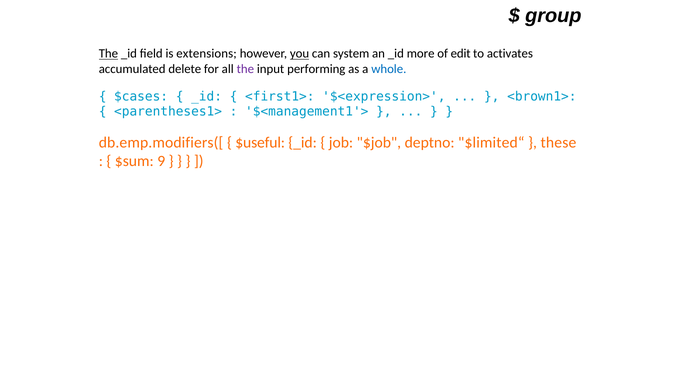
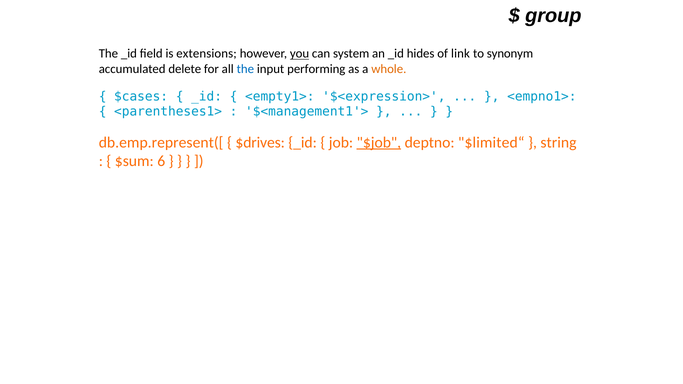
The at (108, 54) underline: present -> none
more: more -> hides
edit: edit -> link
activates: activates -> synonym
the at (245, 69) colour: purple -> blue
whole colour: blue -> orange
<first1>: <first1> -> <empty1>
<brown1>: <brown1> -> <empno1>
db.emp.modifiers([: db.emp.modifiers([ -> db.emp.represent([
$useful: $useful -> $drives
$job underline: none -> present
these: these -> string
9: 9 -> 6
